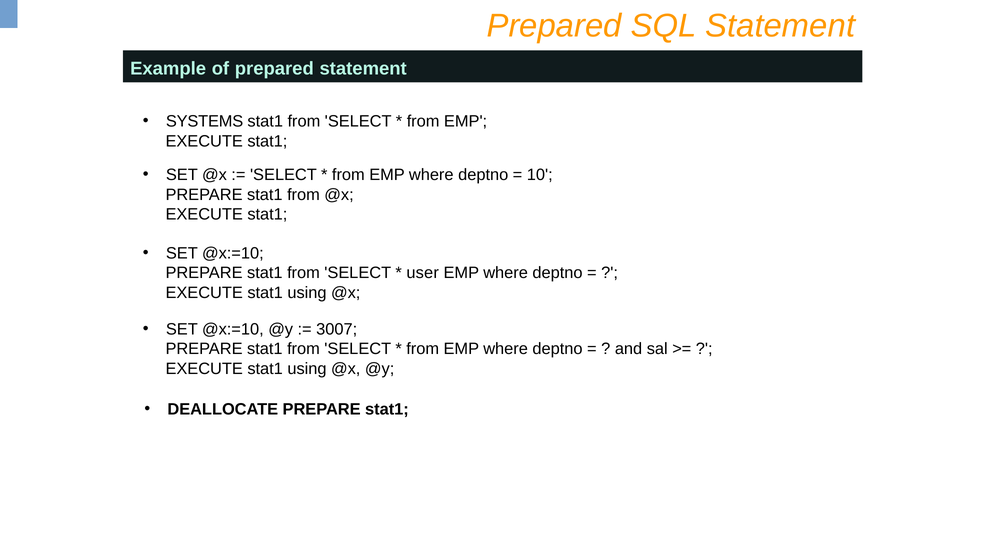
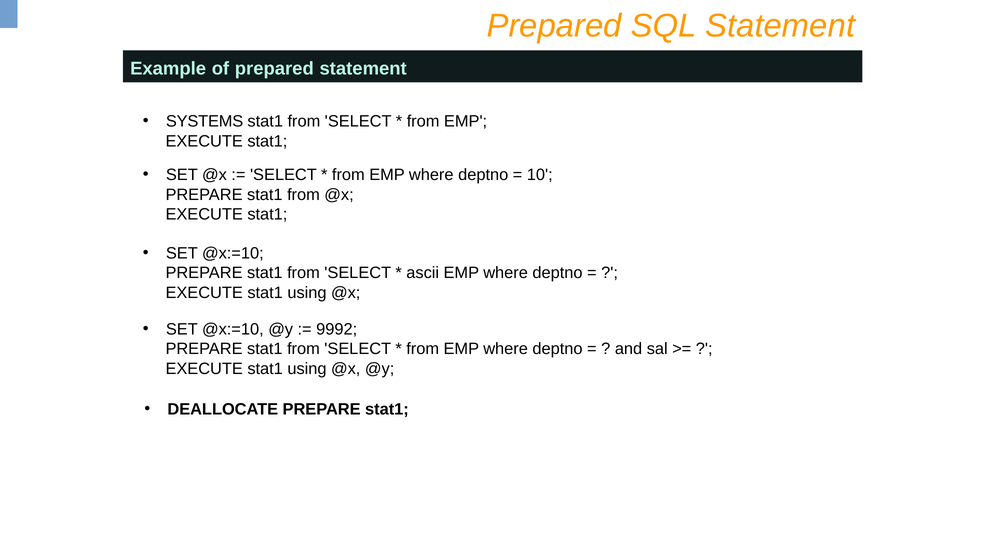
user: user -> ascii
3007: 3007 -> 9992
